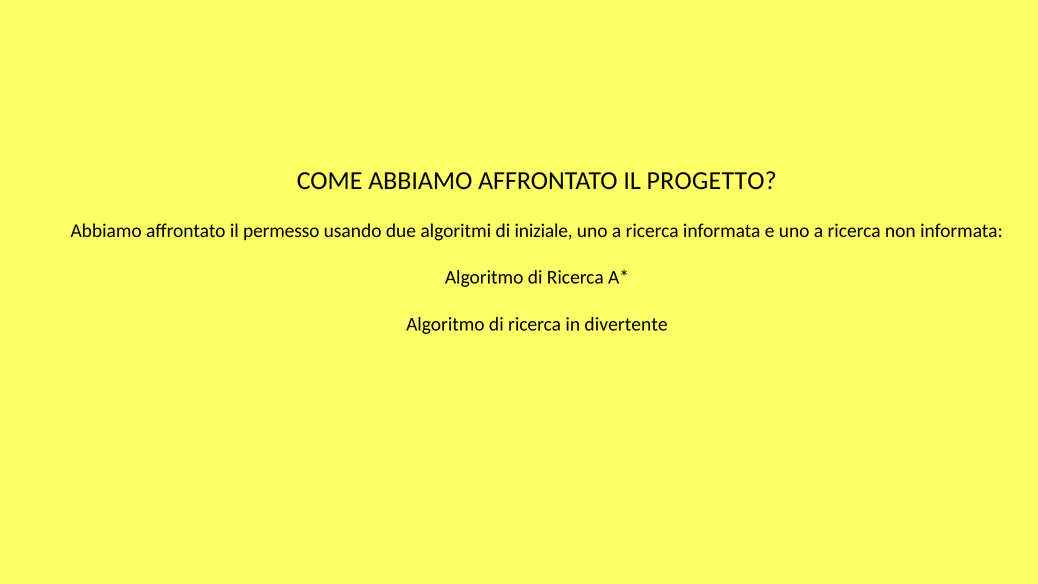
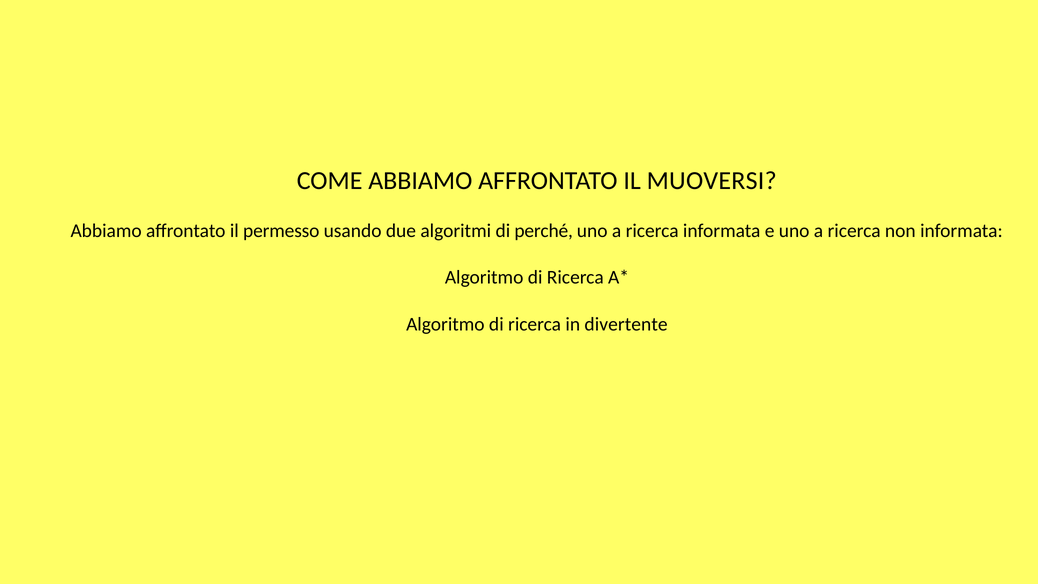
PROGETTO: PROGETTO -> MUOVERSI
iniziale: iniziale -> perché
